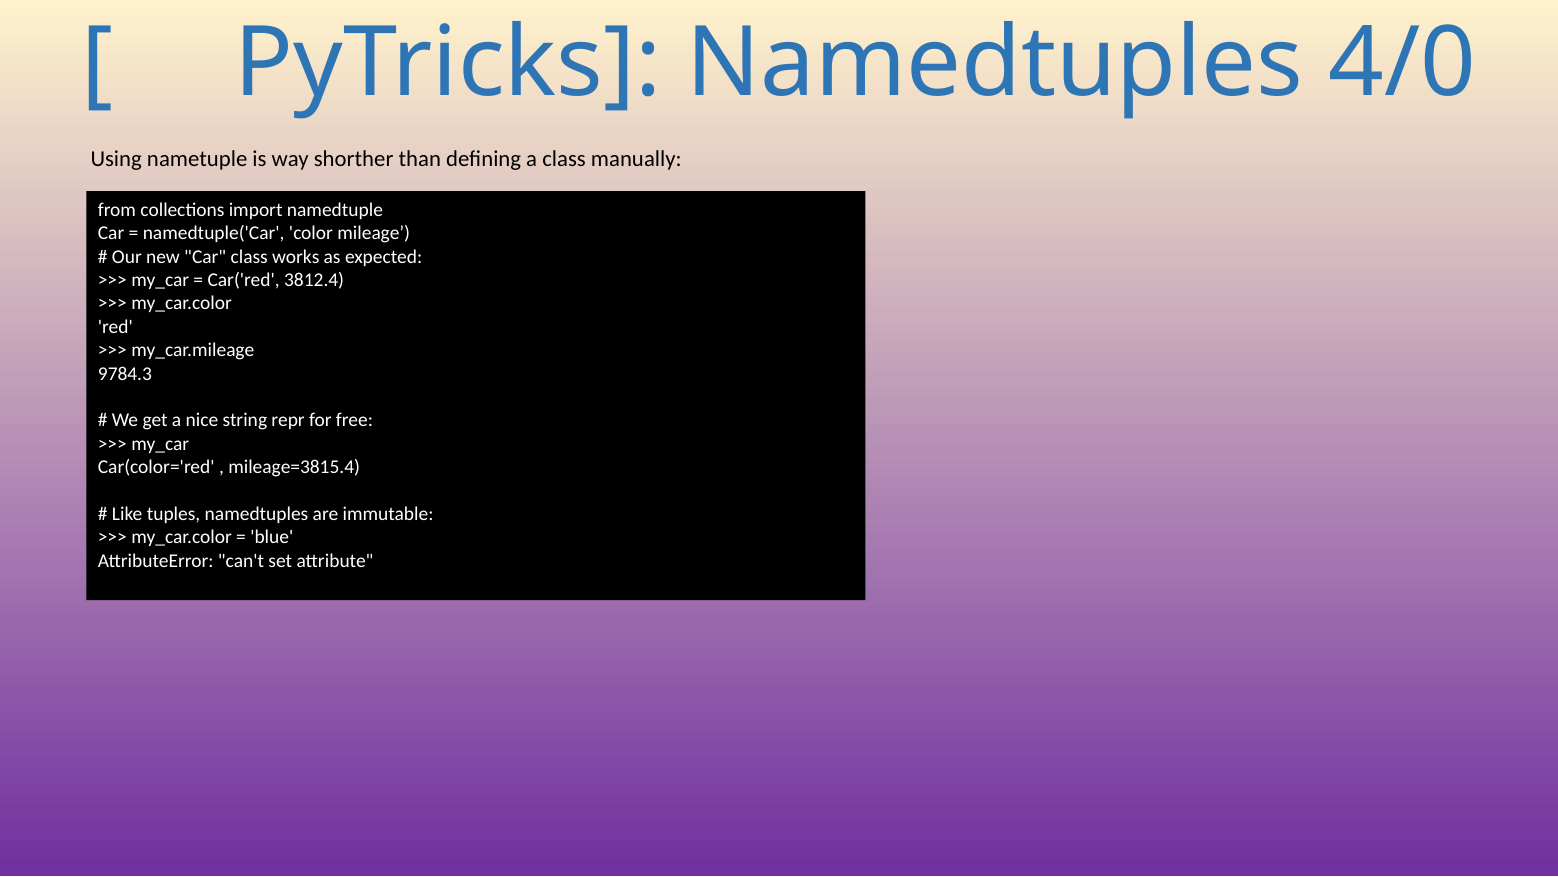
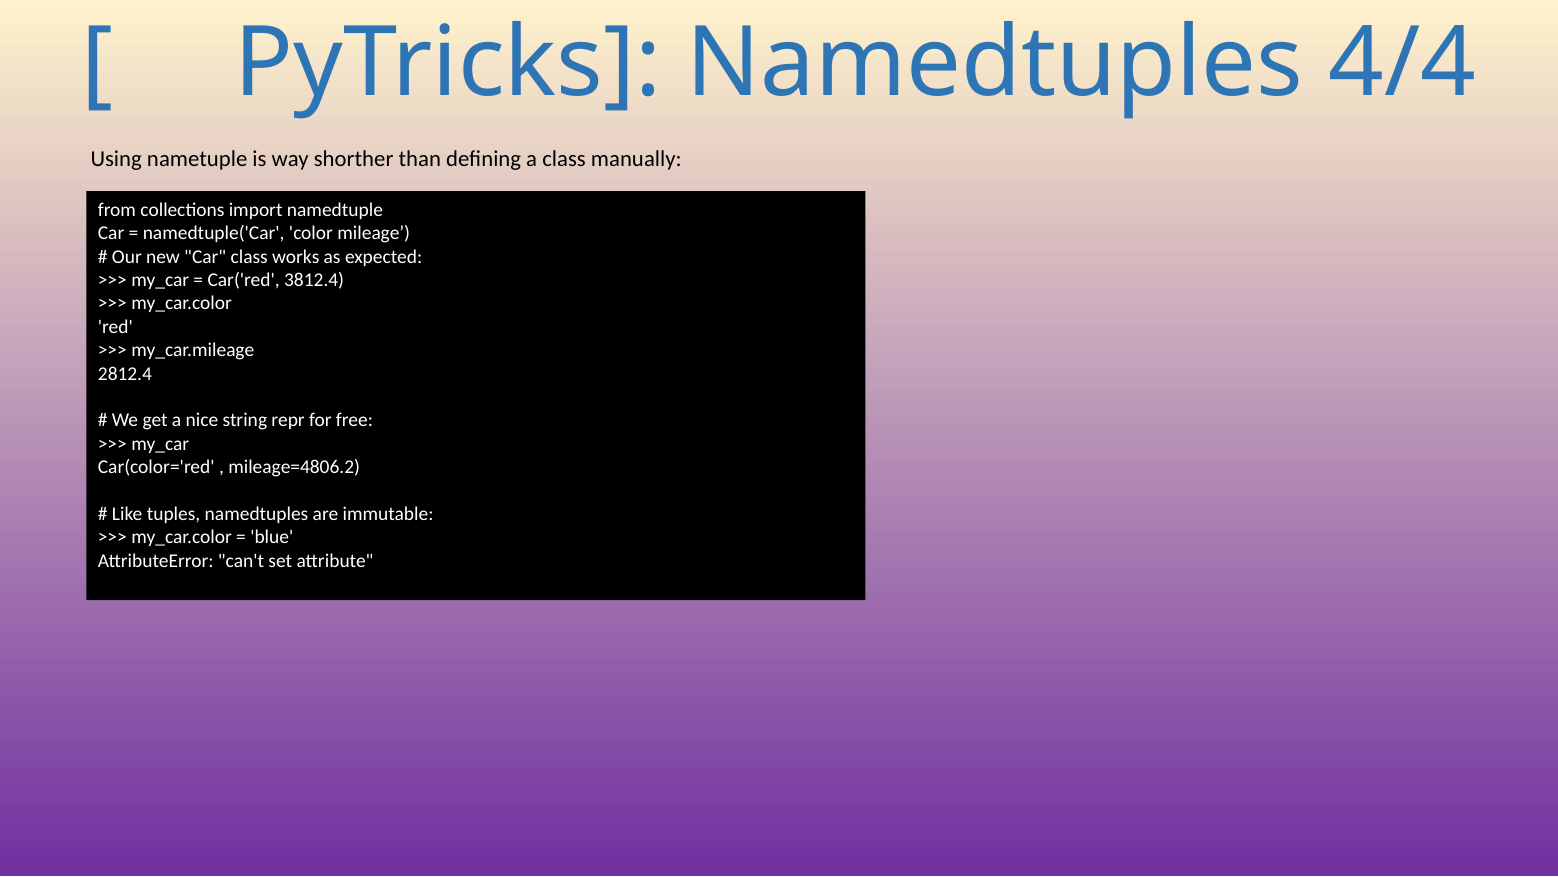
4/0: 4/0 -> 4/4
9784.3: 9784.3 -> 2812.4
mileage=3815.4: mileage=3815.4 -> mileage=4806.2
